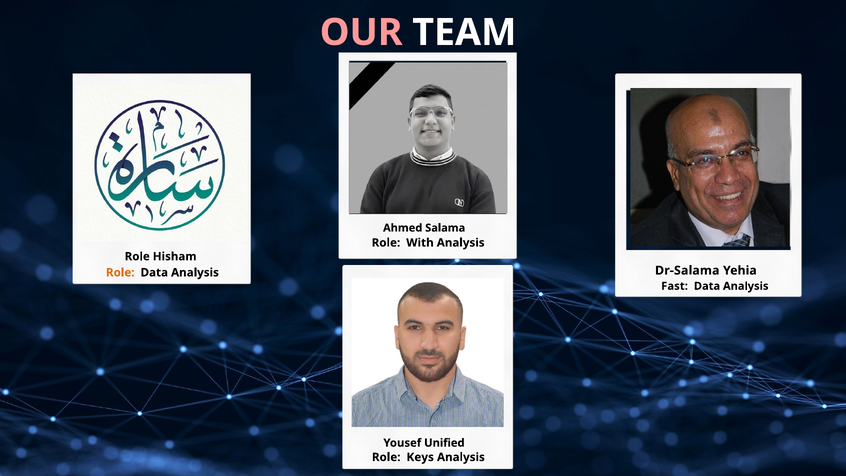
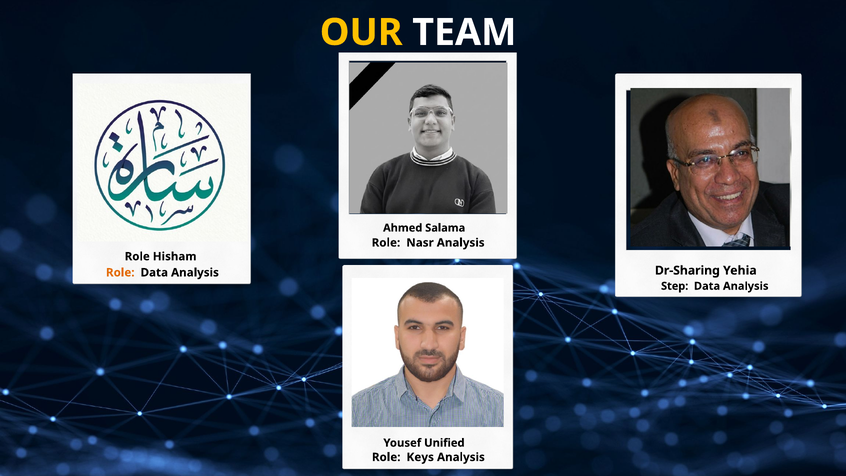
OUR colour: pink -> yellow
With: With -> Nasr
Dr-Salama: Dr-Salama -> Dr-Sharing
Fast: Fast -> Step
